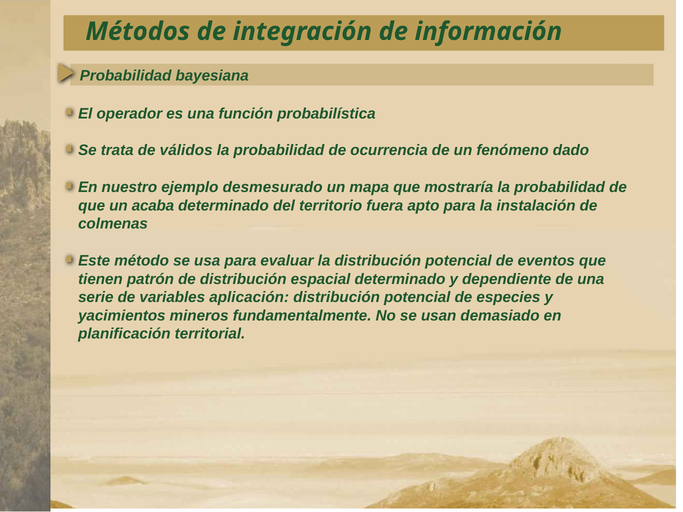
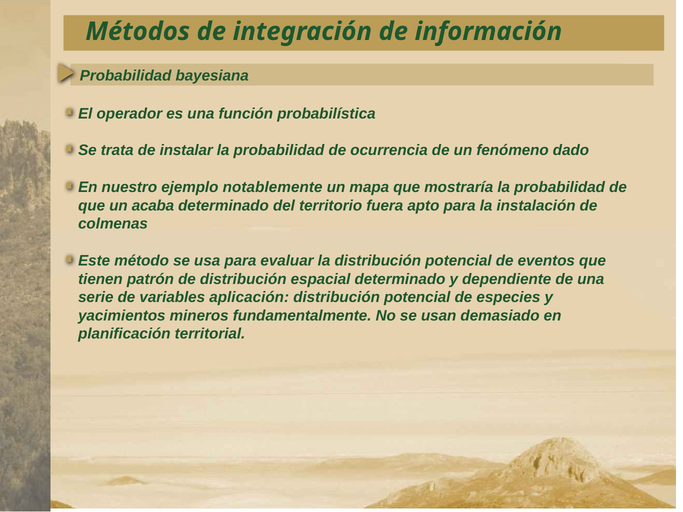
válidos: válidos -> instalar
desmesurado: desmesurado -> notablemente
